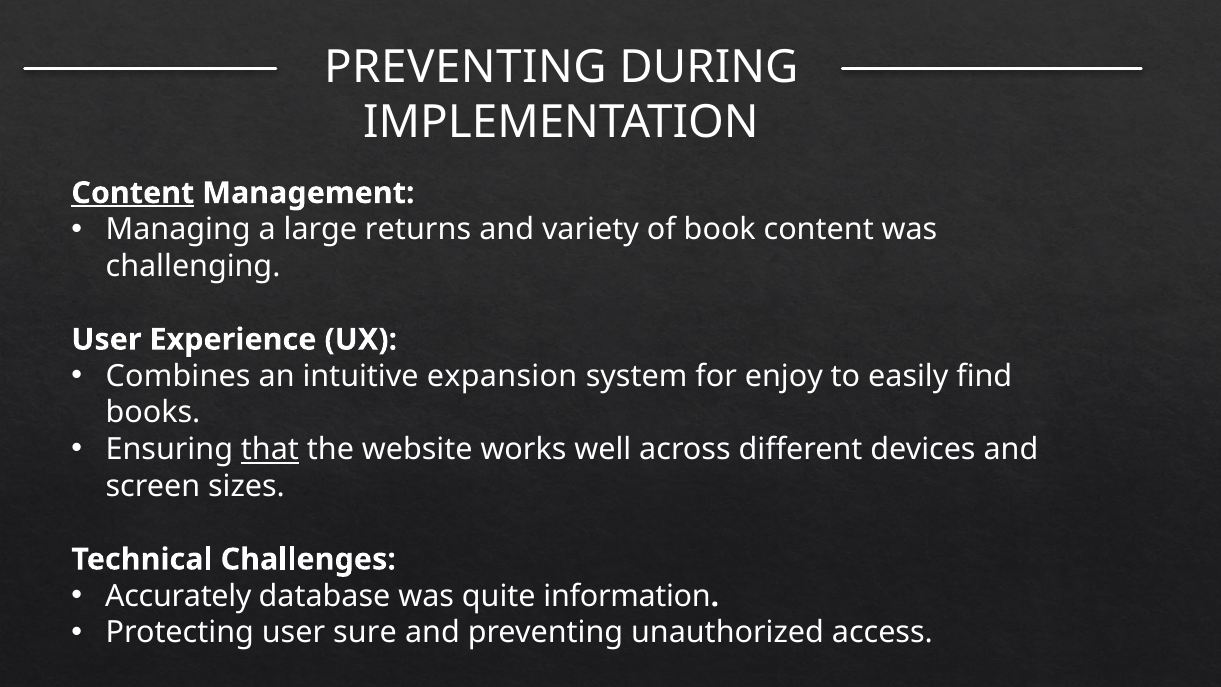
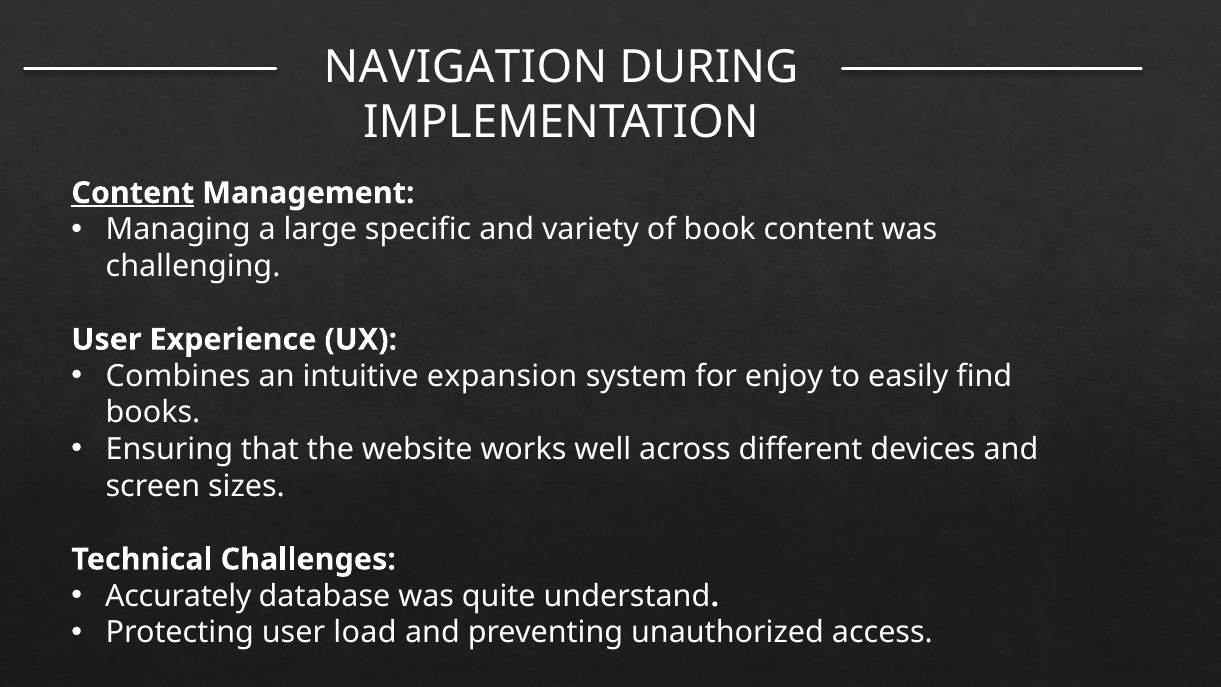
PREVENTING at (465, 67): PREVENTING -> NAVIGATION
returns: returns -> specific
that underline: present -> none
information: information -> understand
sure: sure -> load
